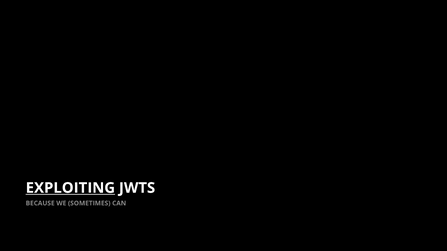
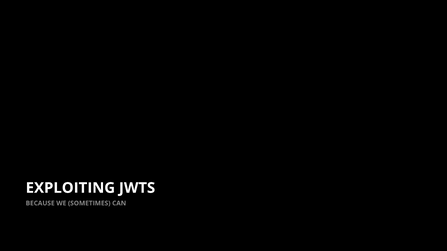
EXPLOITING underline: present -> none
